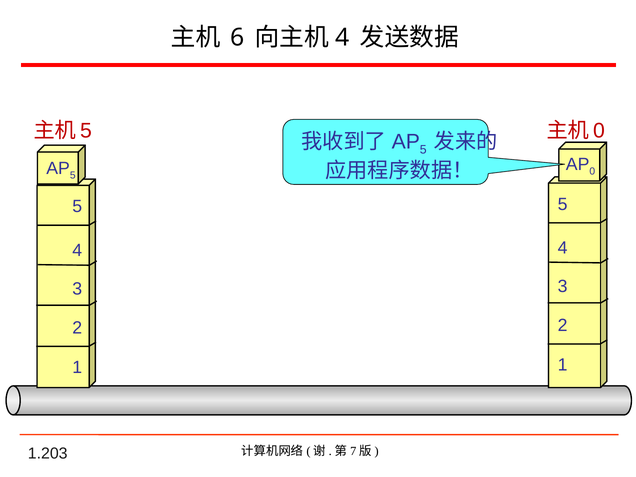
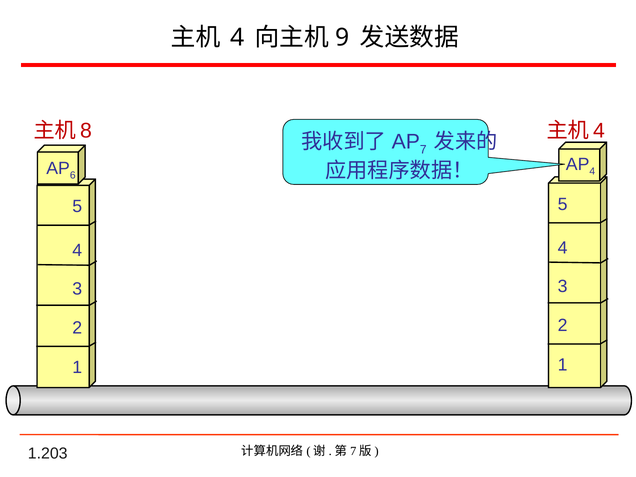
6 at (237, 38): 6 -> 4
4 at (342, 38): 4 -> 9
5 at (86, 131): 5 -> 8
0 at (599, 131): 0 -> 4
5 at (423, 150): 5 -> 7
0 at (592, 171): 0 -> 4
5 at (73, 175): 5 -> 6
